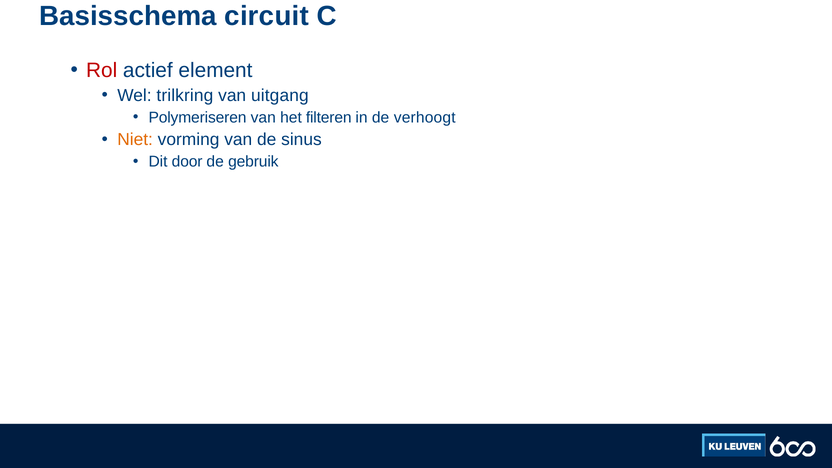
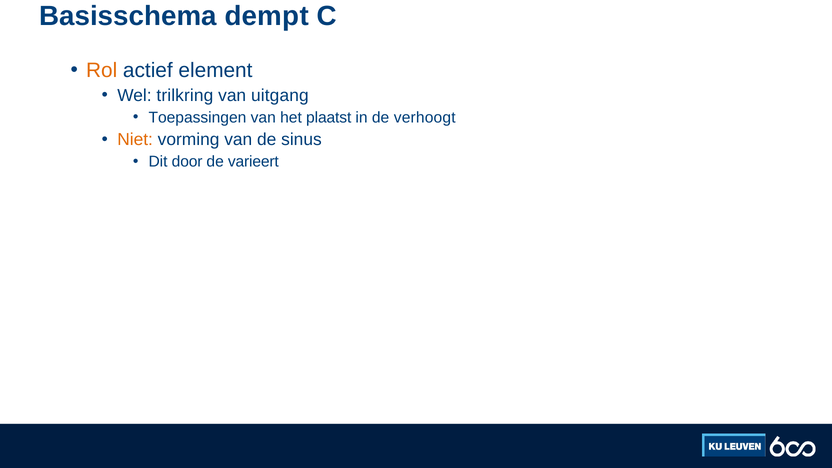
circuit: circuit -> dempt
Rol colour: red -> orange
Polymeriseren: Polymeriseren -> Toepassingen
filteren: filteren -> plaatst
gebruik: gebruik -> varieert
